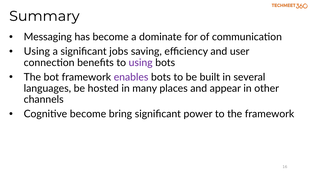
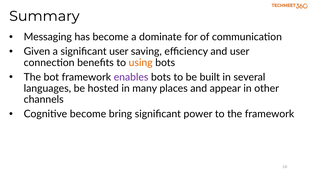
Using at (37, 51): Using -> Given
significant jobs: jobs -> user
using at (141, 63) colour: purple -> orange
